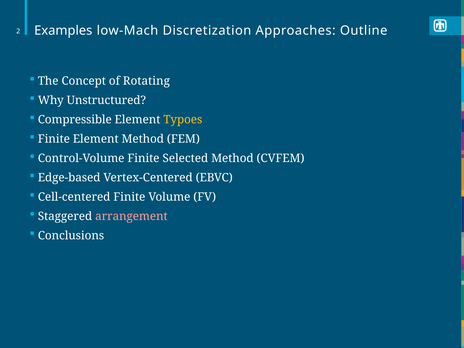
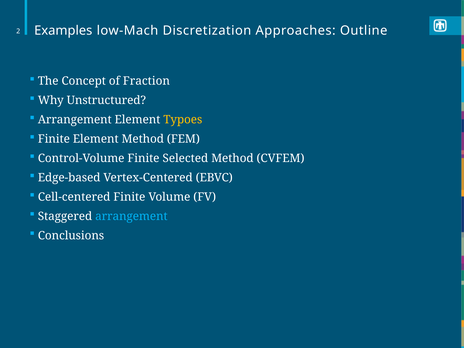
Rotating: Rotating -> Fraction
Compressible at (75, 120): Compressible -> Arrangement
arrangement at (131, 216) colour: pink -> light blue
